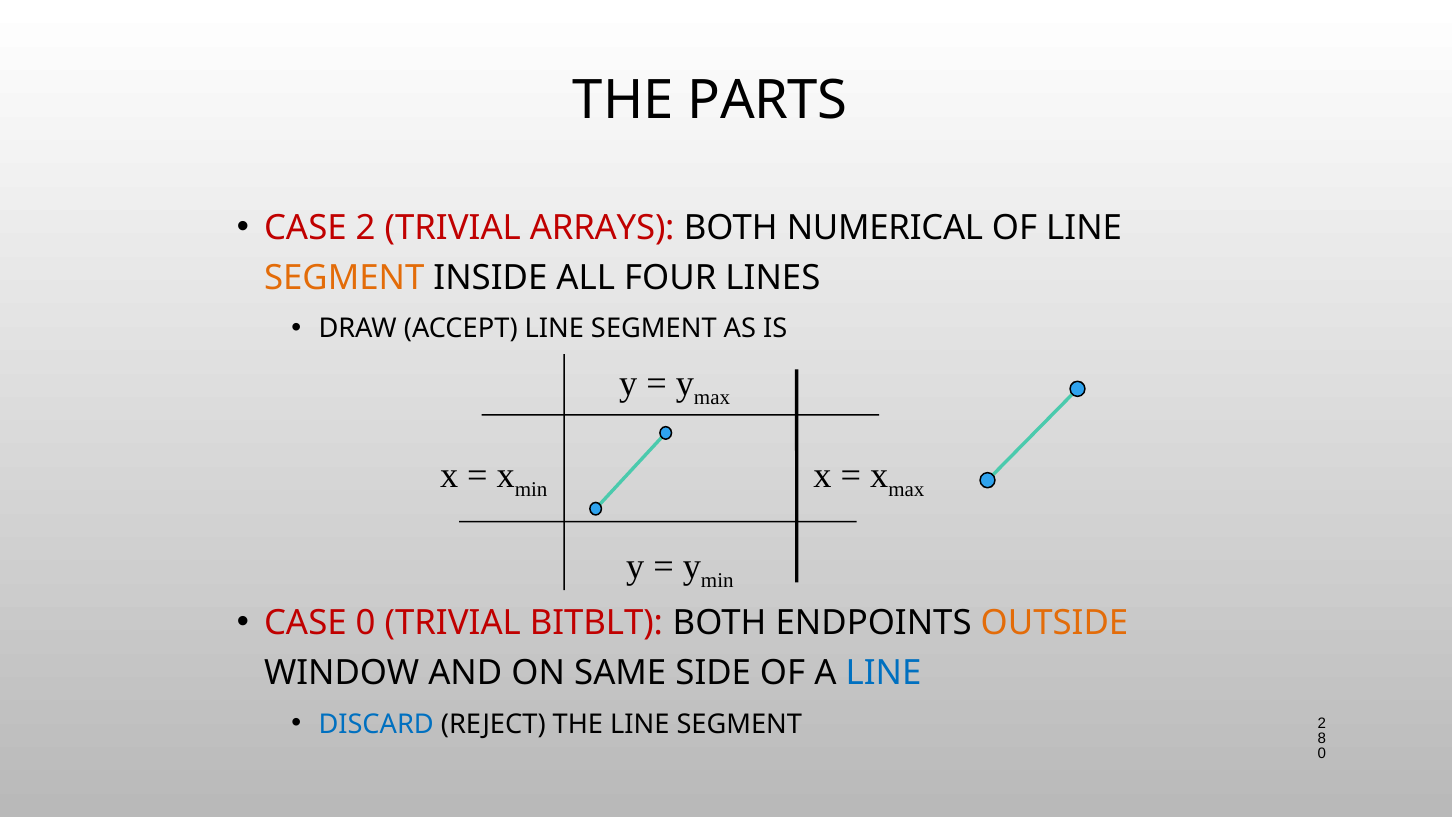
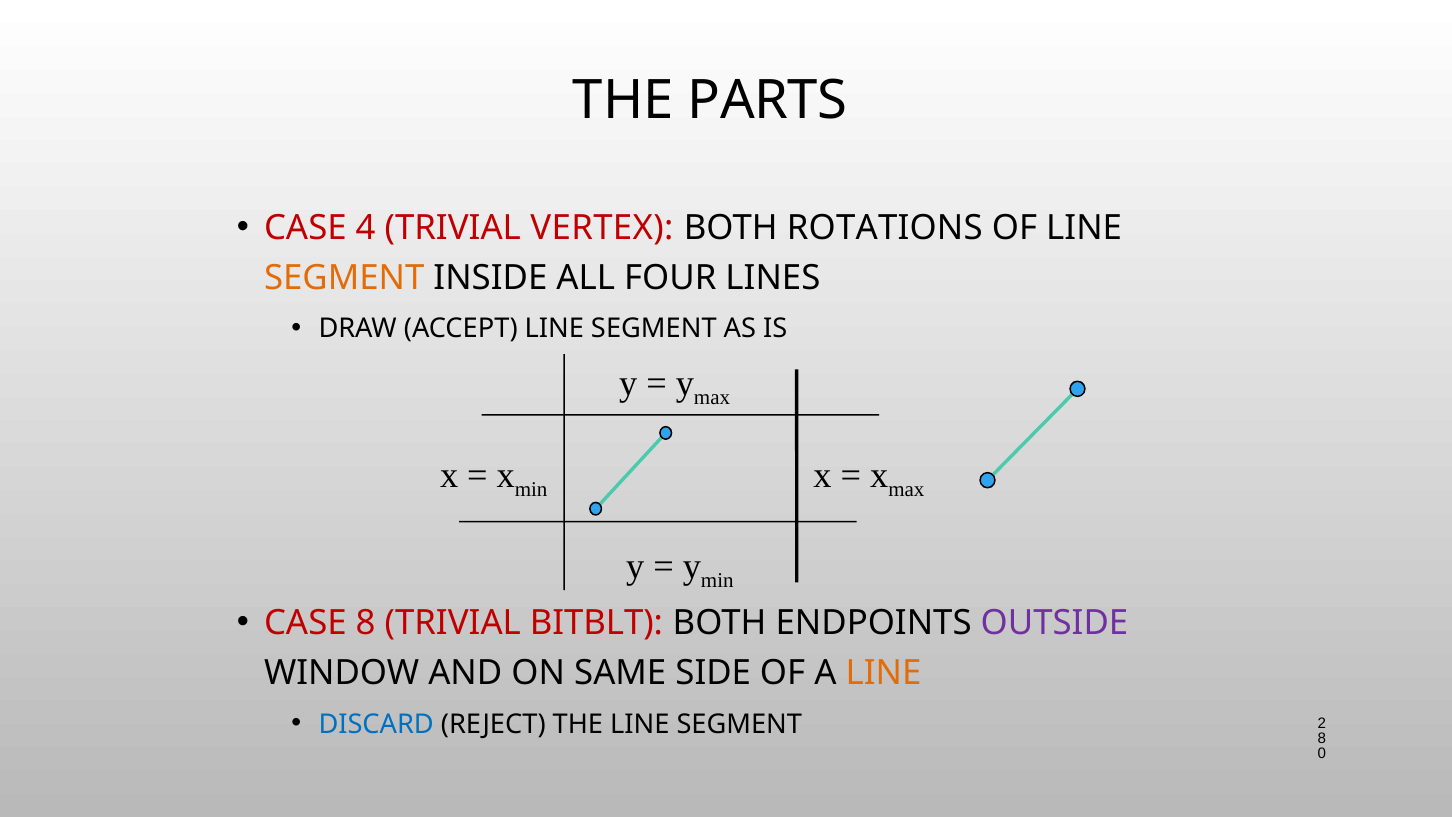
CASE 2: 2 -> 4
ARRAYS: ARRAYS -> VERTEX
NUMERICAL: NUMERICAL -> ROTATIONS
CASE 0: 0 -> 8
OUTSIDE colour: orange -> purple
LINE at (883, 673) colour: blue -> orange
